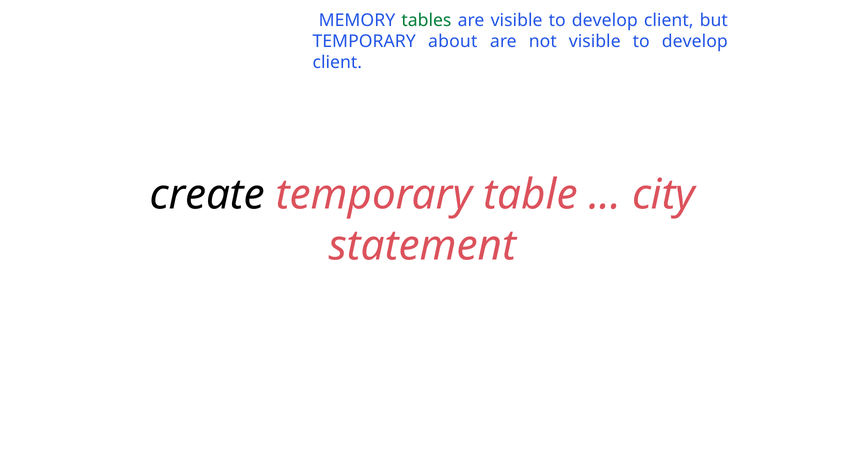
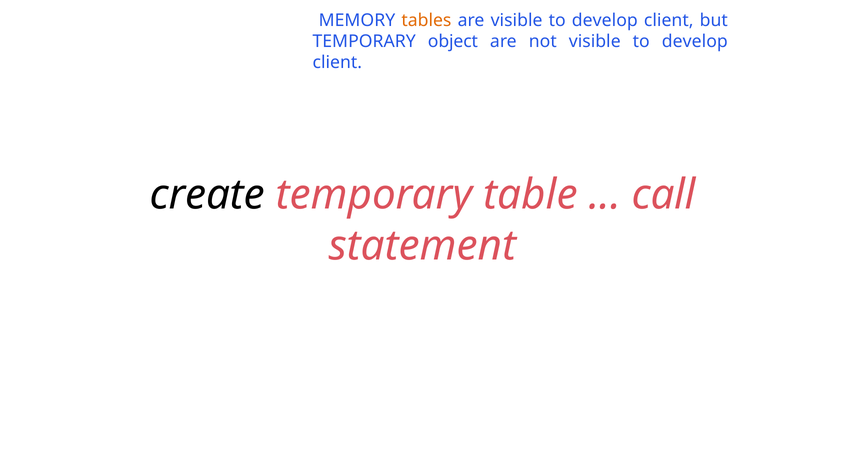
tables colour: green -> orange
about: about -> object
city: city -> call
